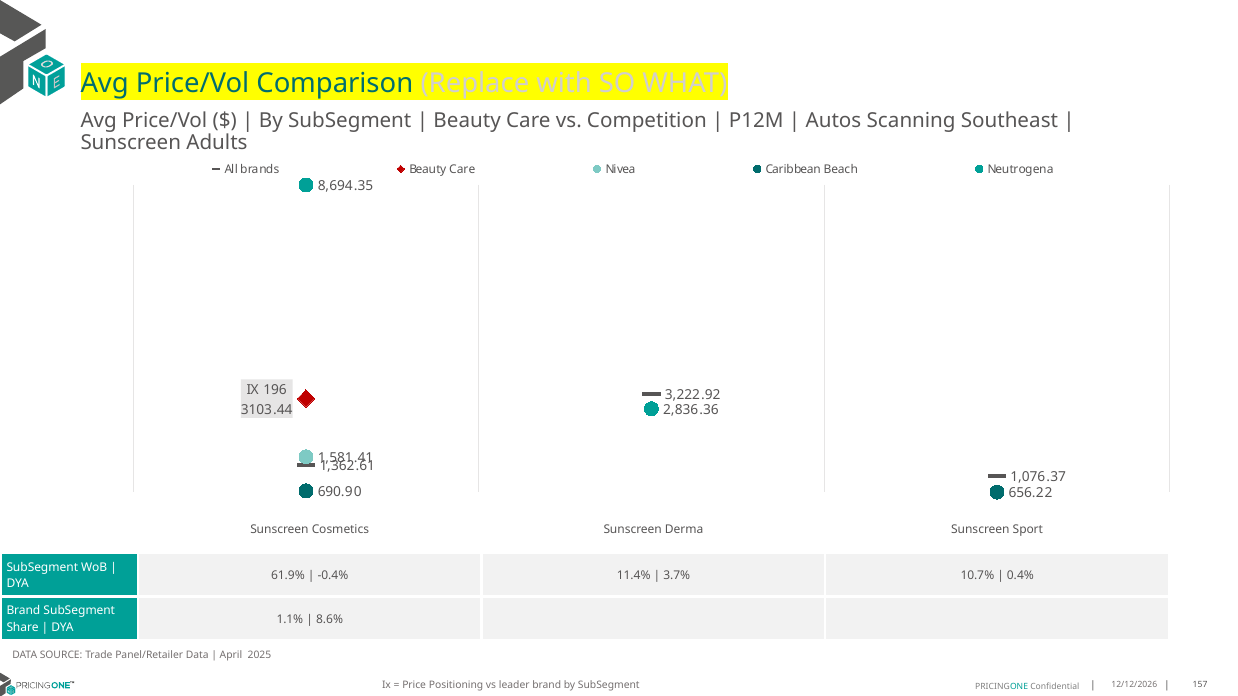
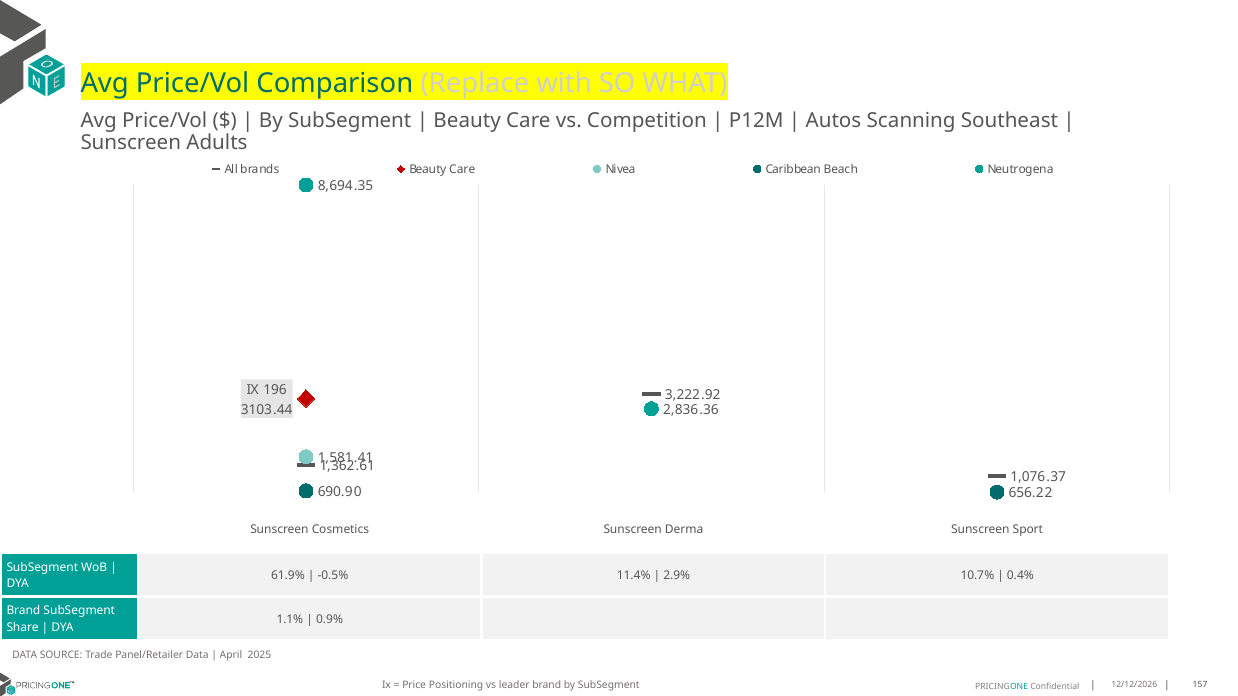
-0.4%: -0.4% -> -0.5%
3.7%: 3.7% -> 2.9%
8.6%: 8.6% -> 0.9%
